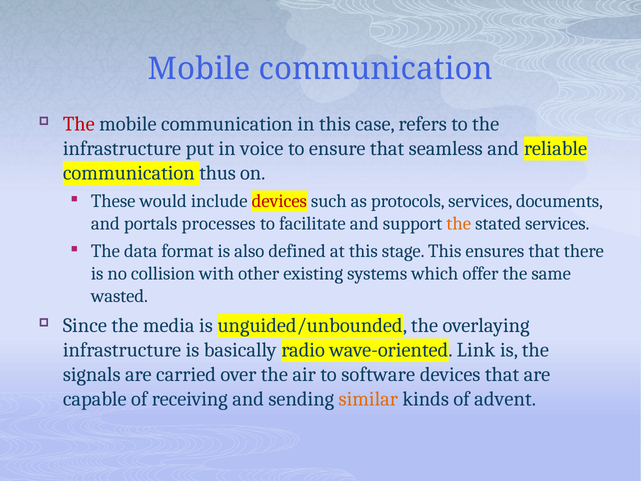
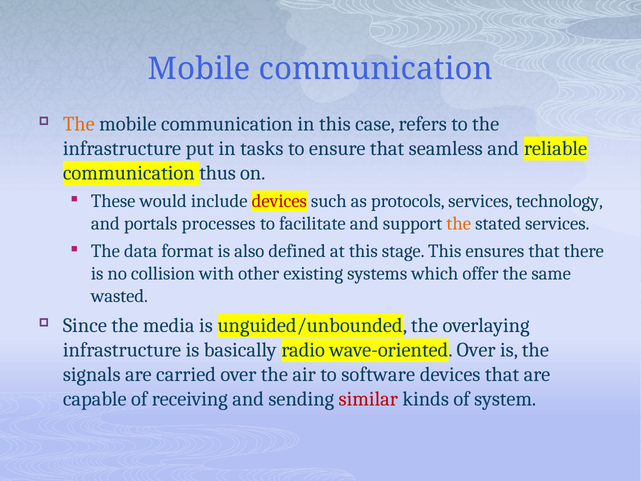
The at (79, 124) colour: red -> orange
voice: voice -> tasks
documents: documents -> technology
wave-oriented Link: Link -> Over
similar colour: orange -> red
advent: advent -> system
